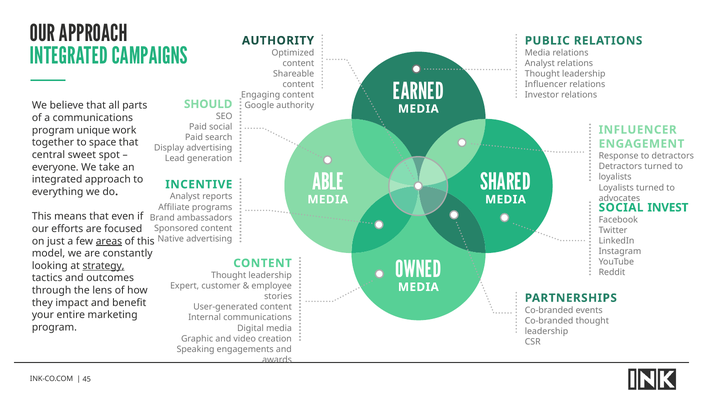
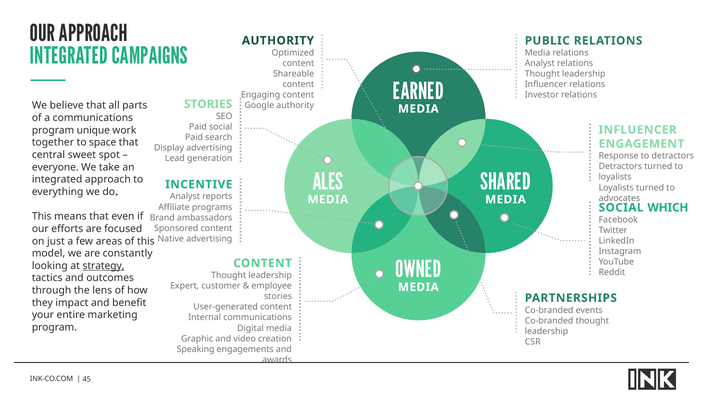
SHOULD at (208, 104): SHOULD -> STORIES
ABLE: ABLE -> ALES
INVEST: INVEST -> WHICH
areas underline: present -> none
